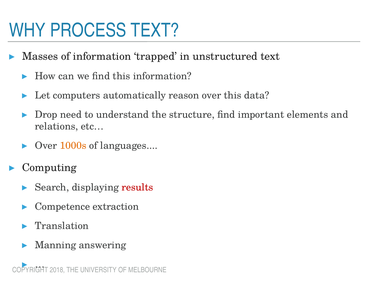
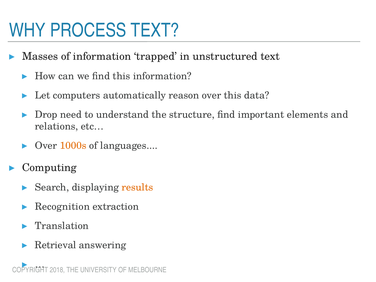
results colour: red -> orange
Competence: Competence -> Recognition
Manning: Manning -> Retrieval
